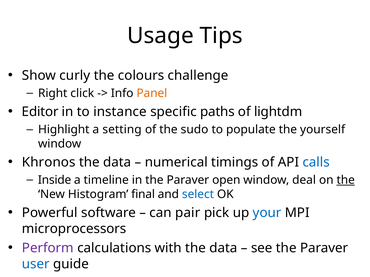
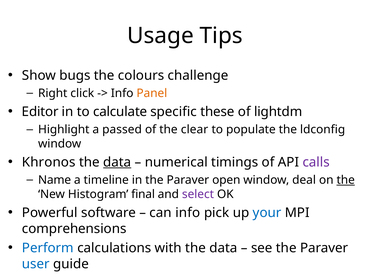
curly: curly -> bugs
instance: instance -> calculate
paths: paths -> these
setting: setting -> passed
sudo: sudo -> clear
yourself: yourself -> ldconfig
data at (117, 162) underline: none -> present
calls colour: blue -> purple
Inside: Inside -> Name
select colour: blue -> purple
can pair: pair -> info
microprocessors: microprocessors -> comprehensions
Perform colour: purple -> blue
